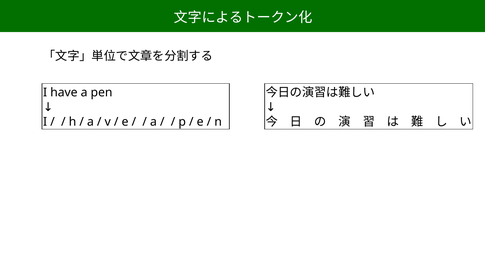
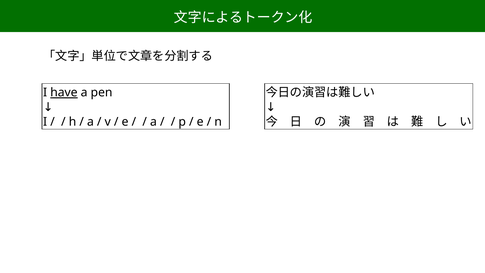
have underline: none -> present
